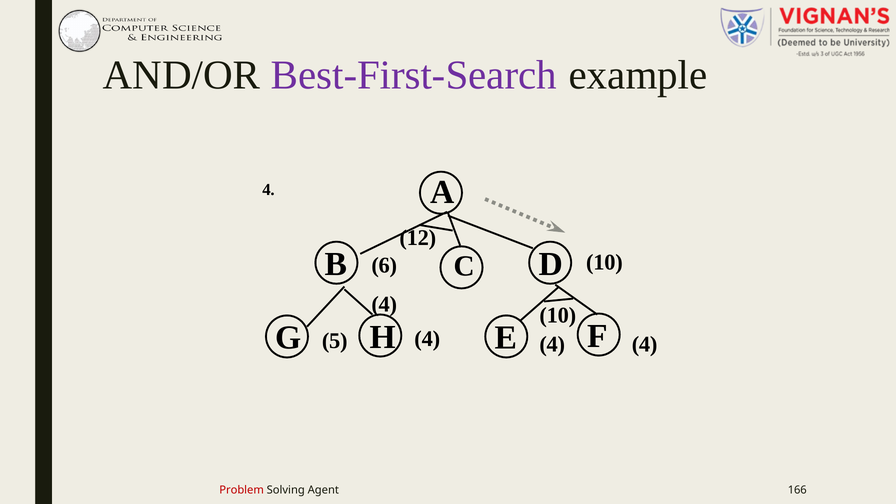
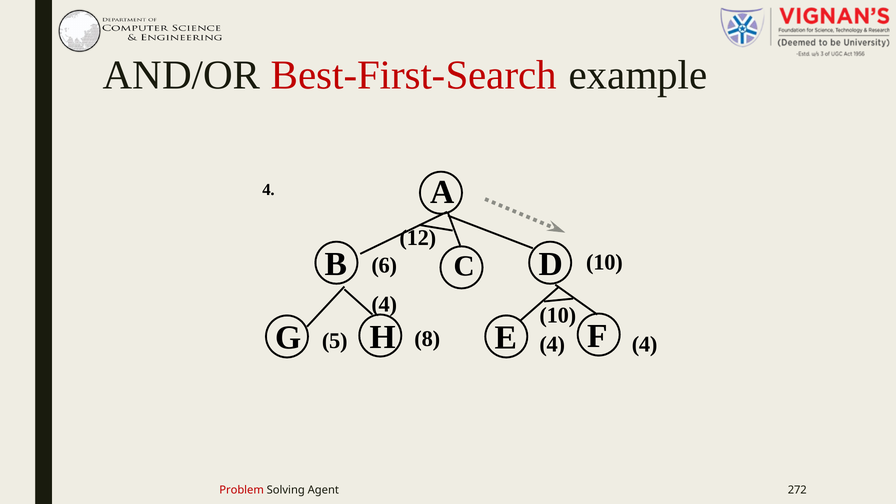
Best-First-Search colour: purple -> red
H 4: 4 -> 8
166: 166 -> 272
